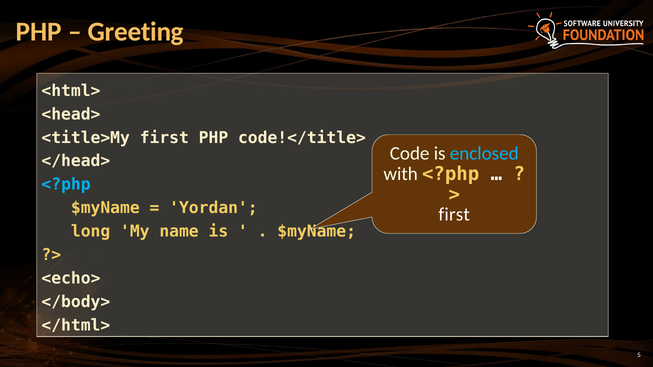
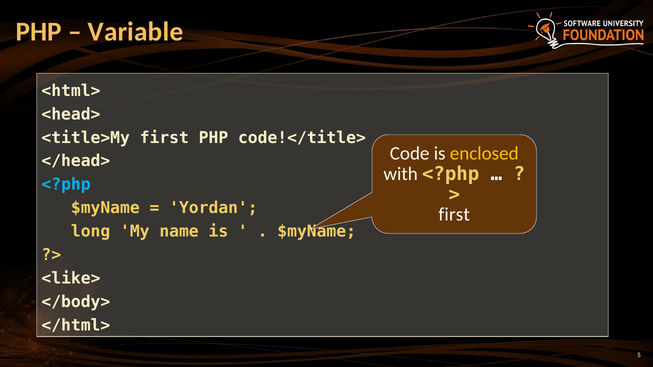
Greeting: Greeting -> Variable
enclosed colour: light blue -> yellow
<echo>: <echo> -> <like>
